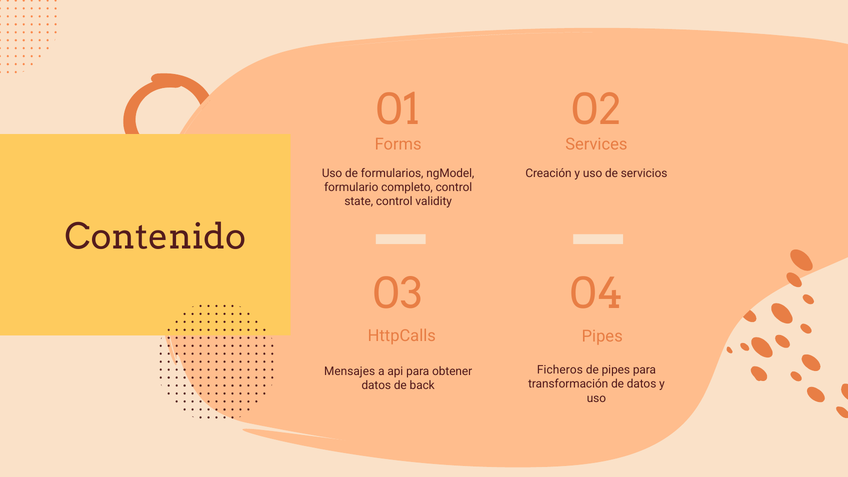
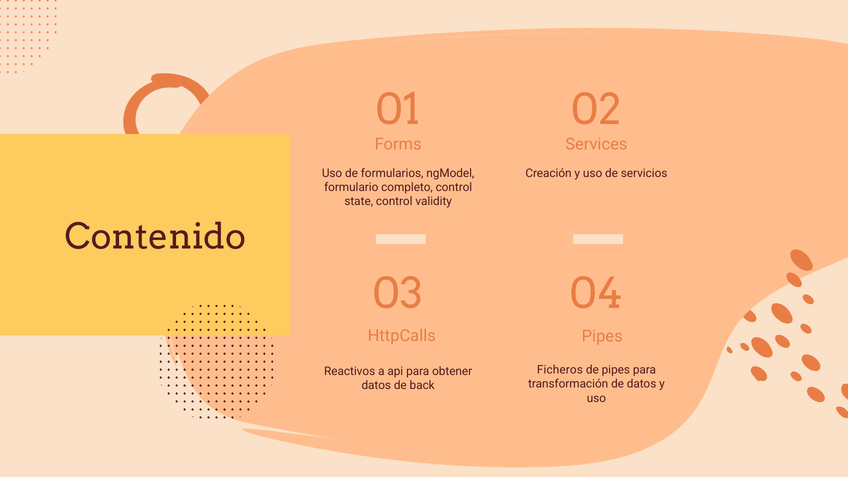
Mensajes: Mensajes -> Reactivos
